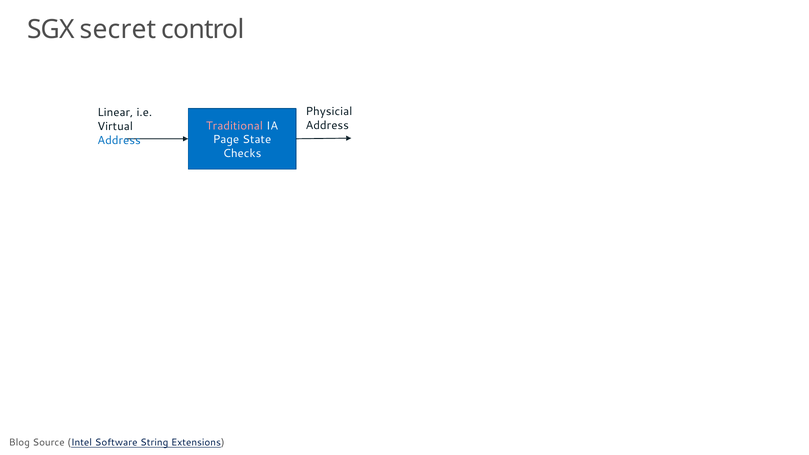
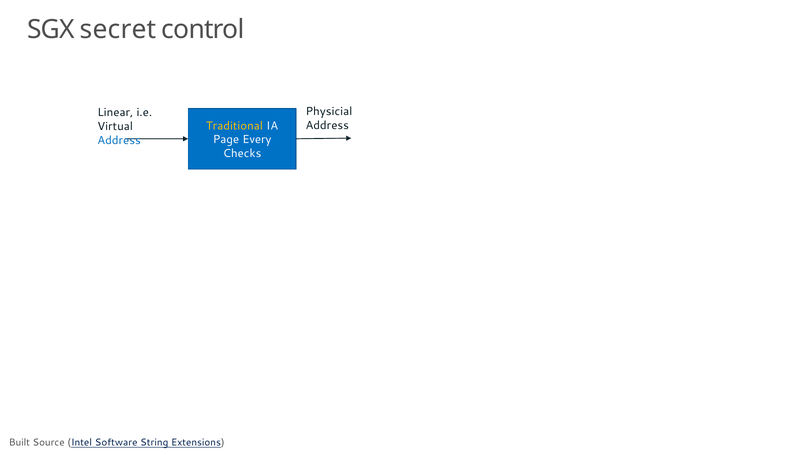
Traditional colour: pink -> yellow
State: State -> Every
Blog: Blog -> Built
